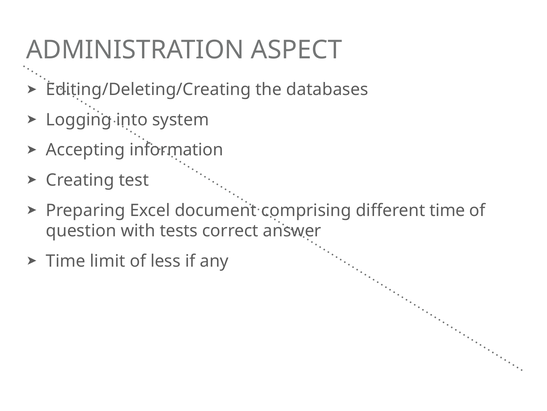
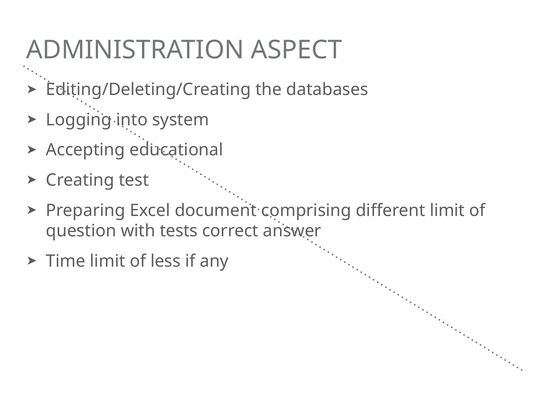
information: information -> educational
different time: time -> limit
